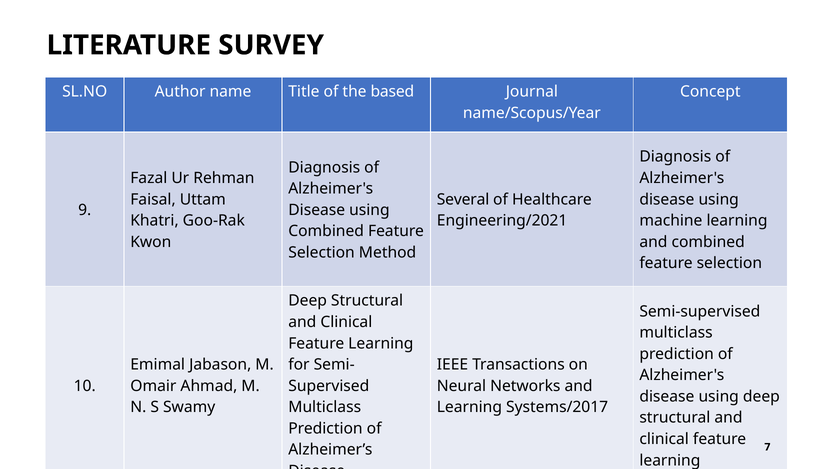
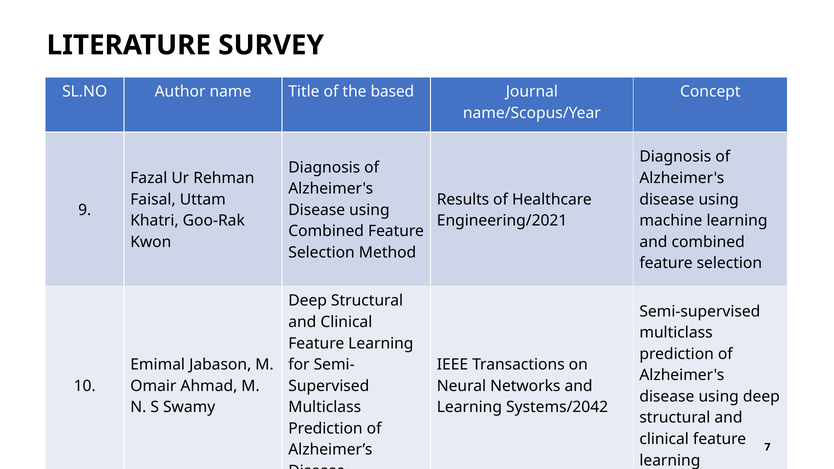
Several: Several -> Results
Systems/2017: Systems/2017 -> Systems/2042
